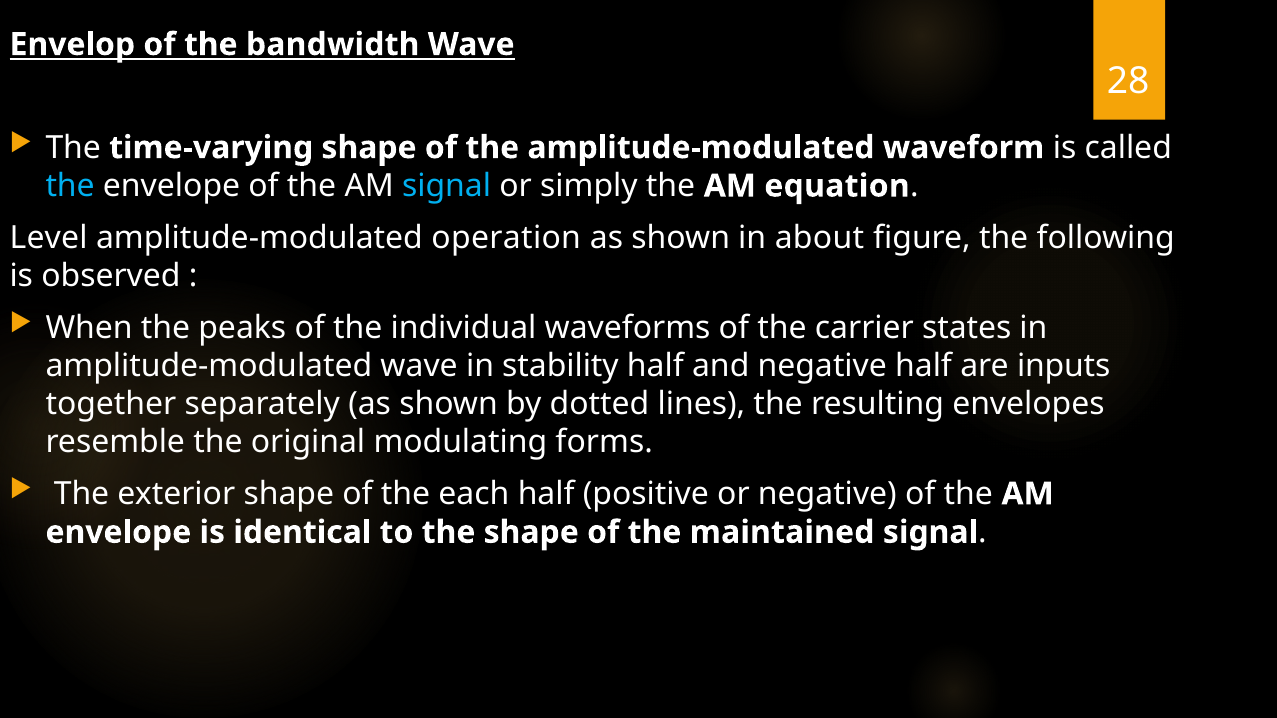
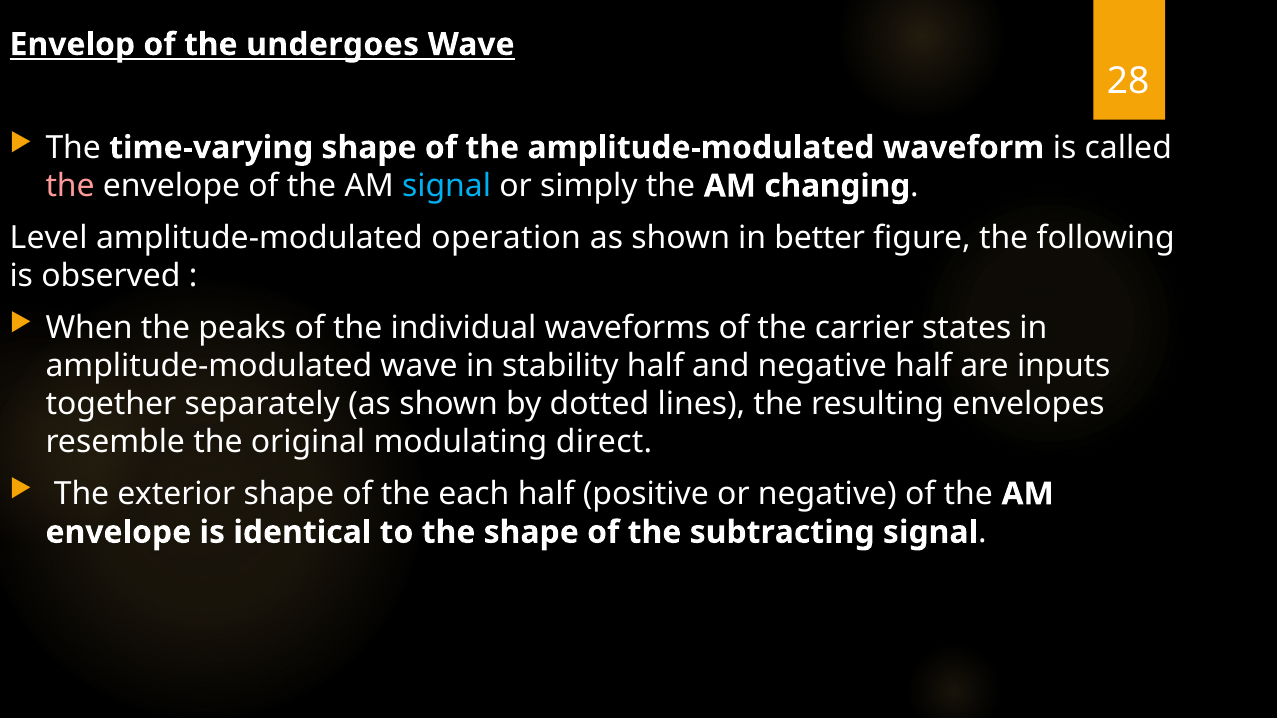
bandwidth: bandwidth -> undergoes
the at (70, 186) colour: light blue -> pink
equation: equation -> changing
about: about -> better
forms: forms -> direct
maintained: maintained -> subtracting
